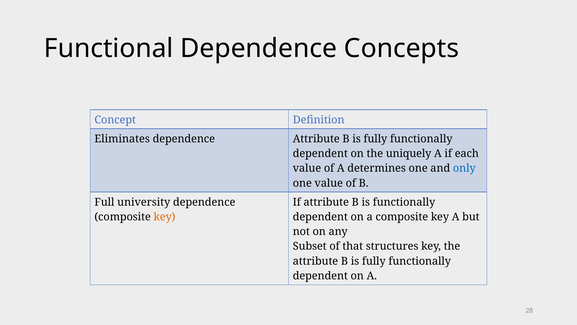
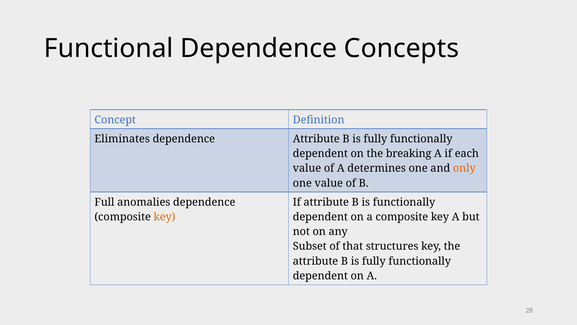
uniquely: uniquely -> breaking
only colour: blue -> orange
university: university -> anomalies
